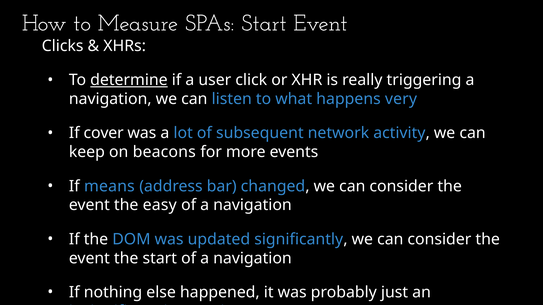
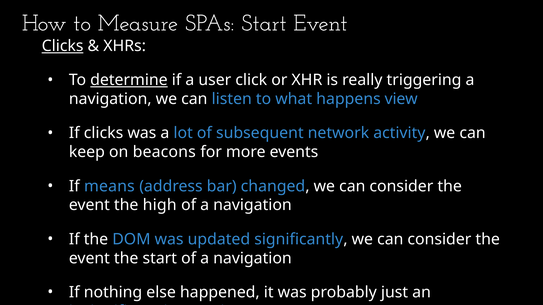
Clicks at (63, 46) underline: none -> present
very: very -> view
If cover: cover -> clicks
easy: easy -> high
